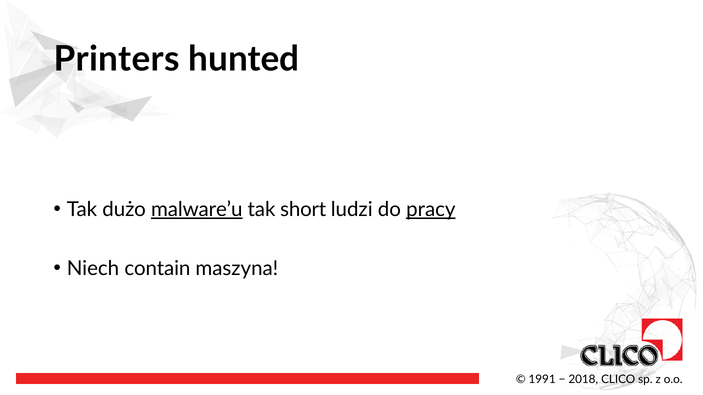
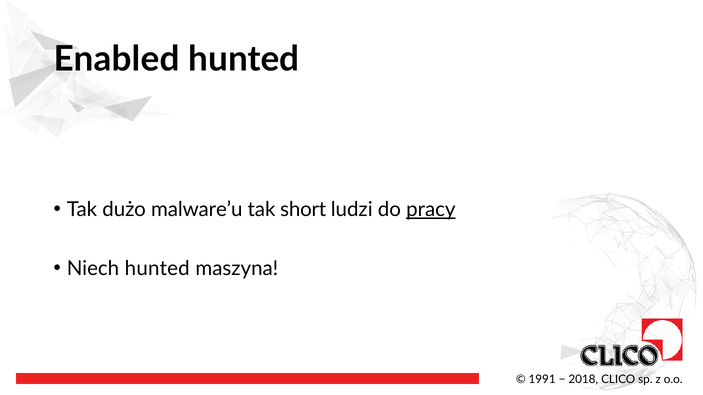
Printers: Printers -> Enabled
malware’u underline: present -> none
Niech contain: contain -> hunted
